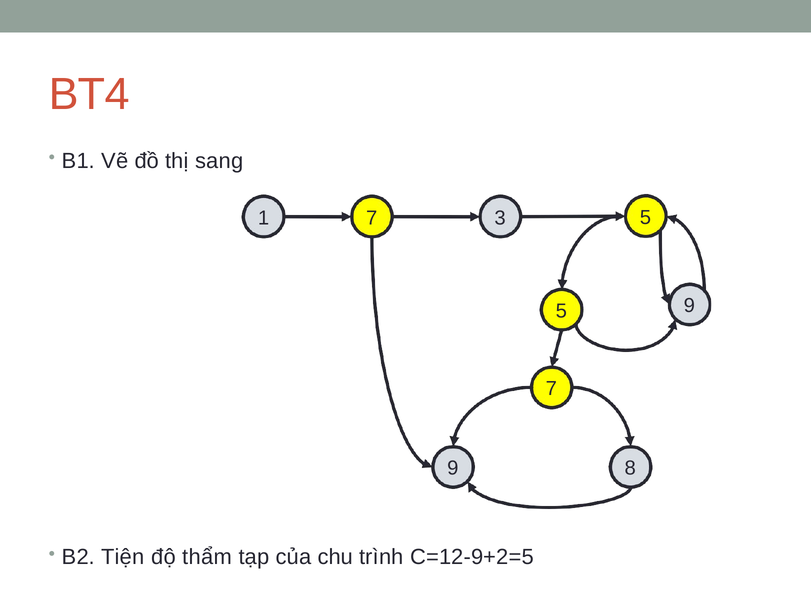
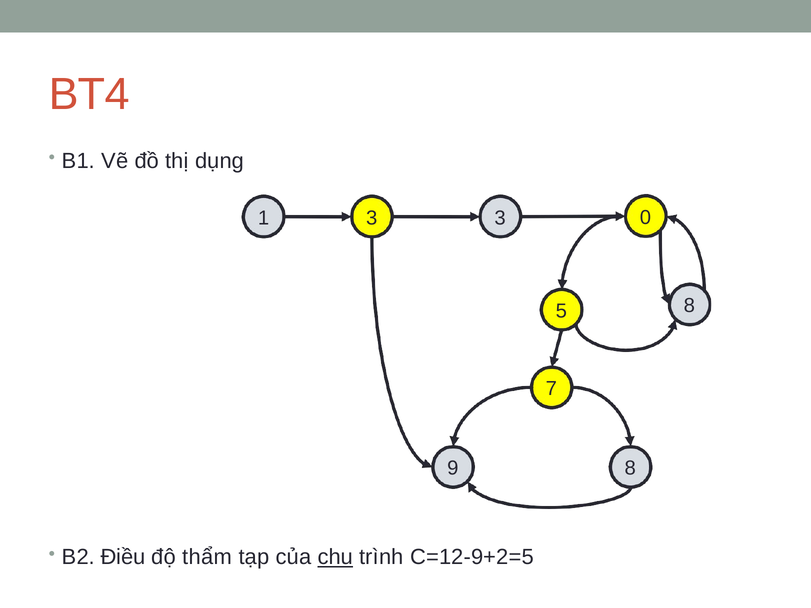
sang: sang -> dụng
1 7: 7 -> 3
3 5: 5 -> 0
5 9: 9 -> 8
Tiện: Tiện -> Điều
chu underline: none -> present
